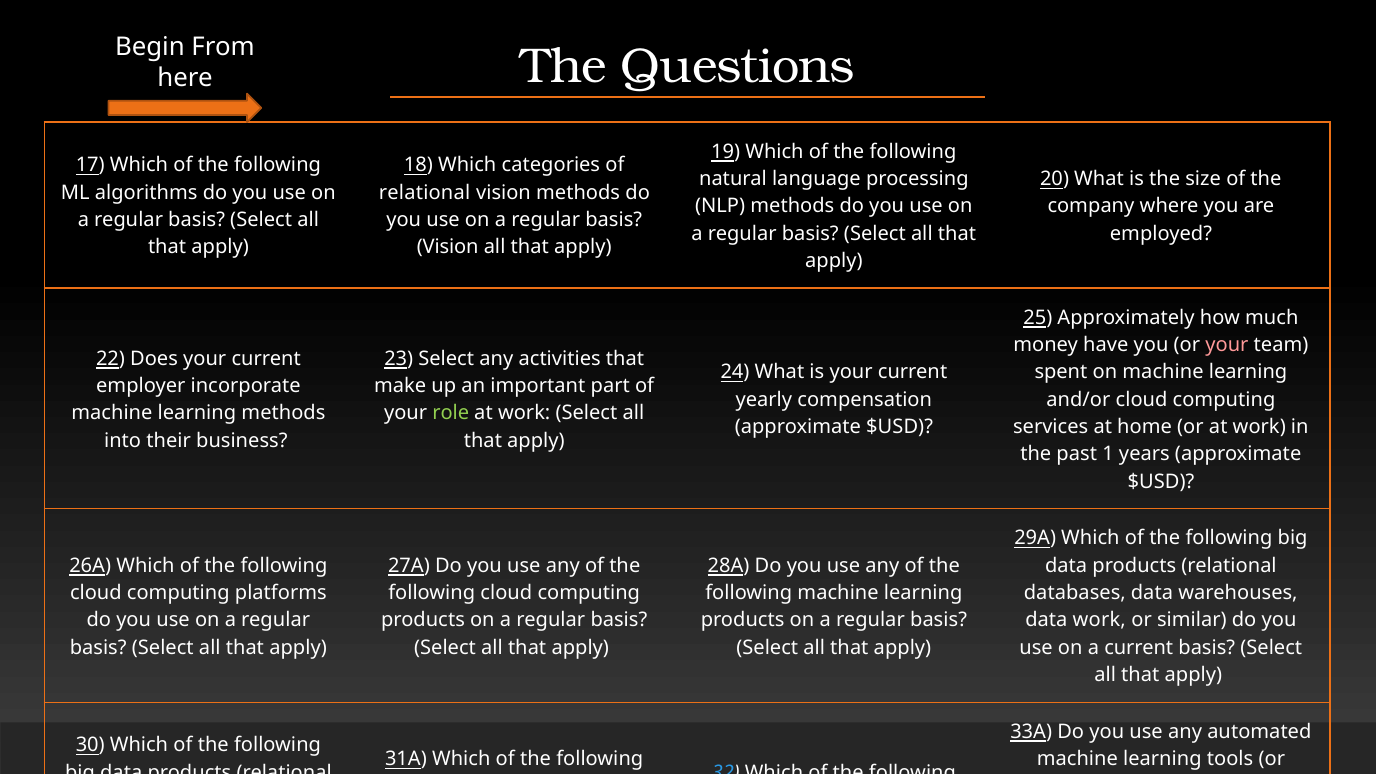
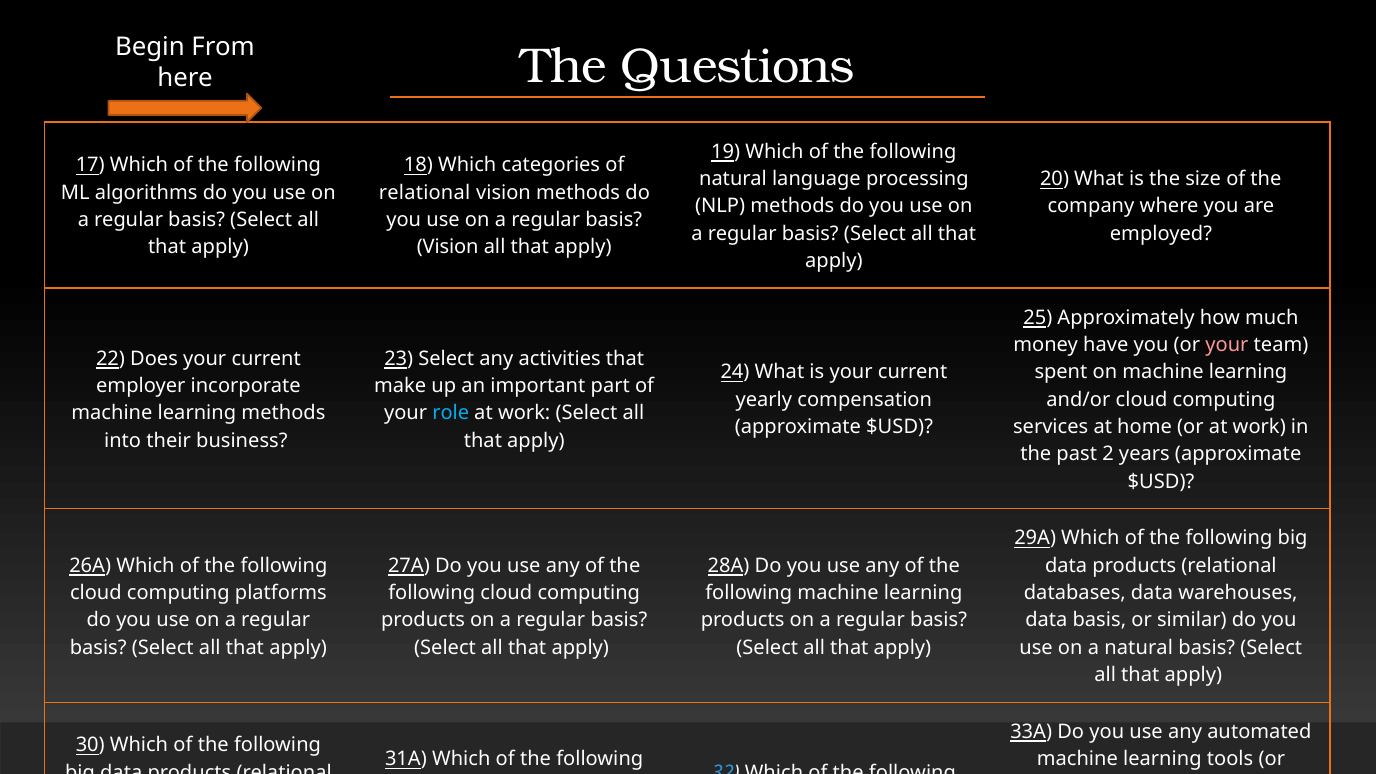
role colour: light green -> light blue
1: 1 -> 2
data work: work -> basis
a current: current -> natural
